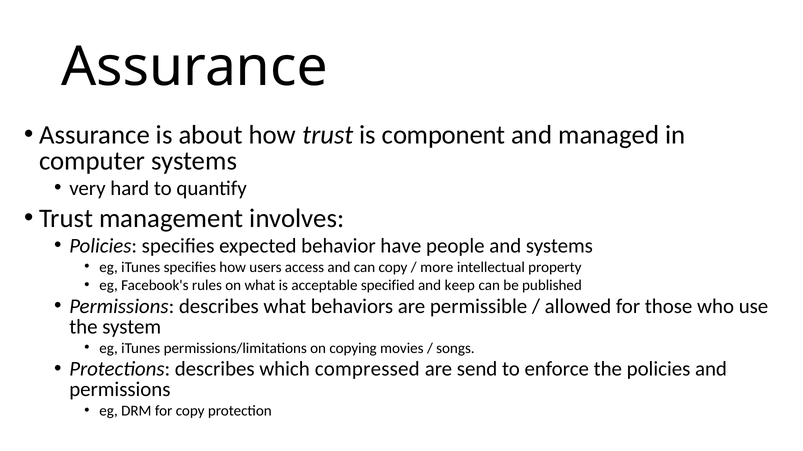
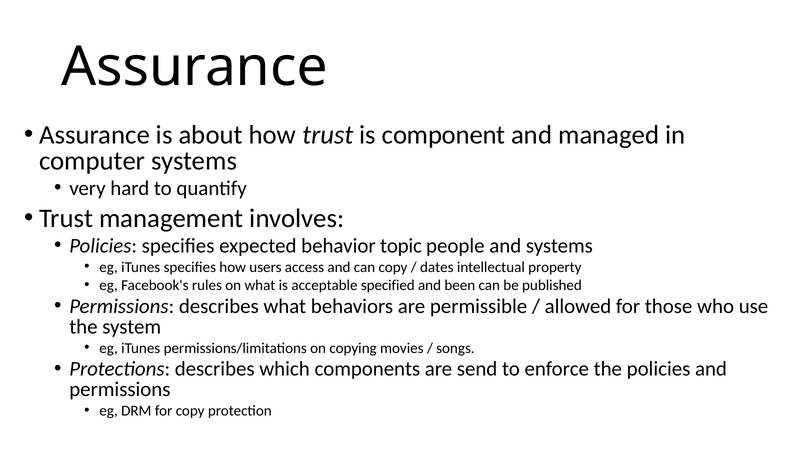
have: have -> topic
more: more -> dates
keep: keep -> been
compressed: compressed -> components
